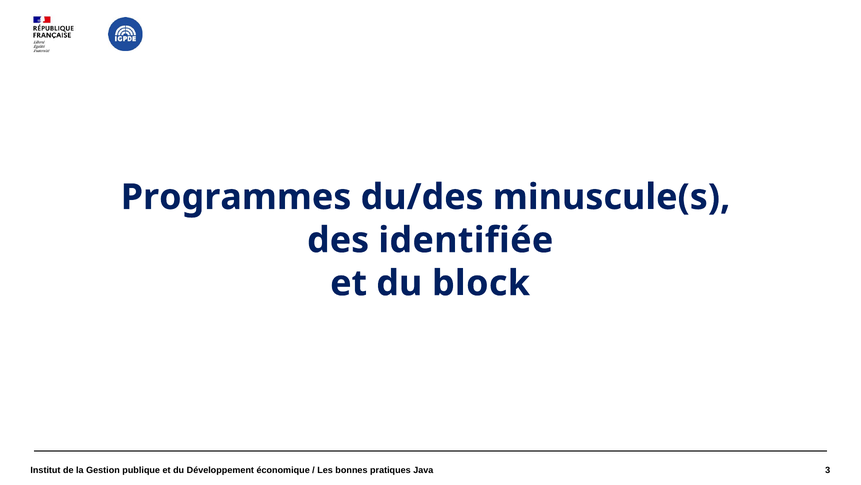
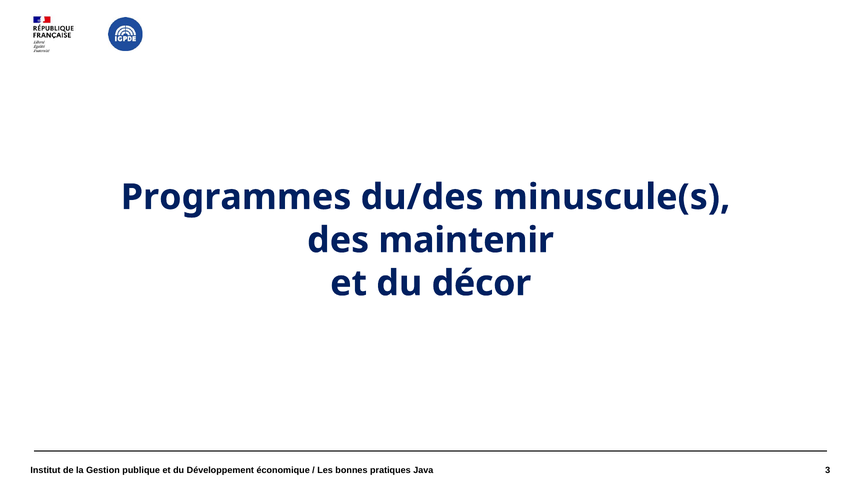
identifiée: identifiée -> maintenir
block: block -> décor
